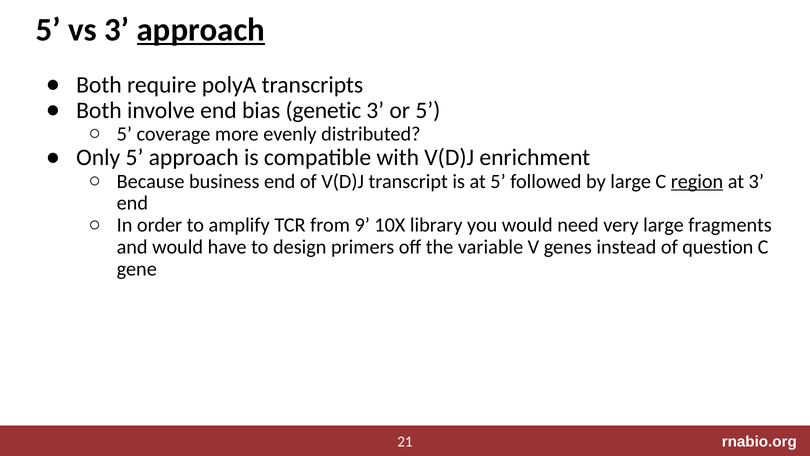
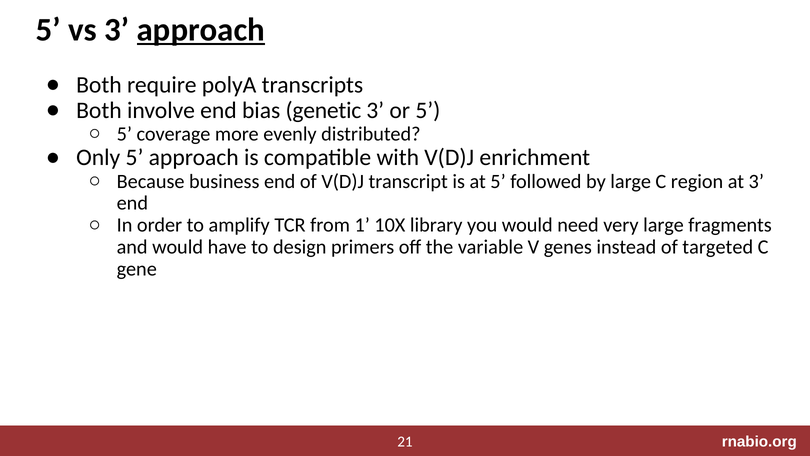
region underline: present -> none
9: 9 -> 1
question: question -> targeted
